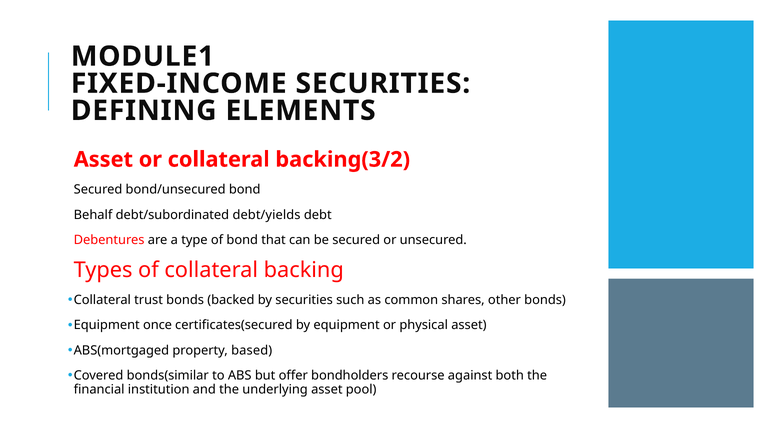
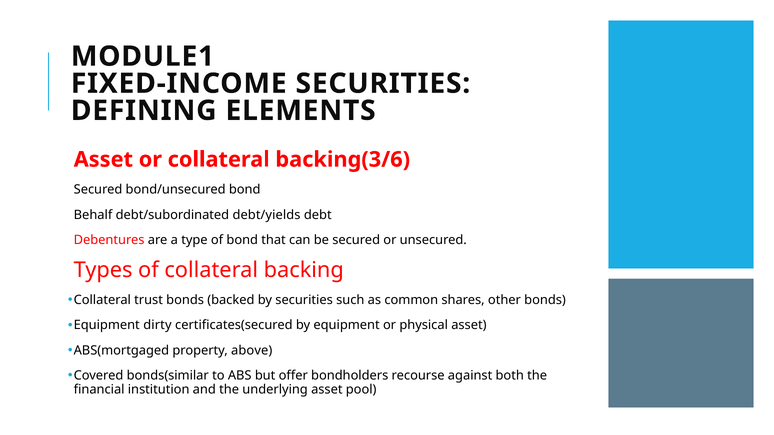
backing(3/2: backing(3/2 -> backing(3/6
once: once -> dirty
based: based -> above
